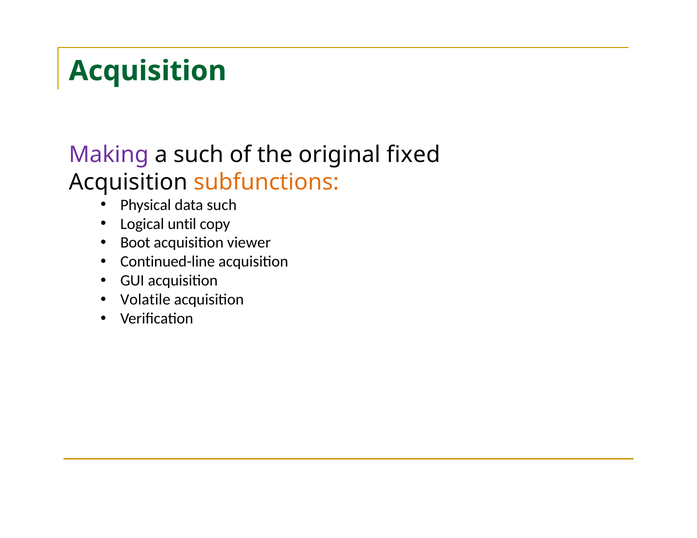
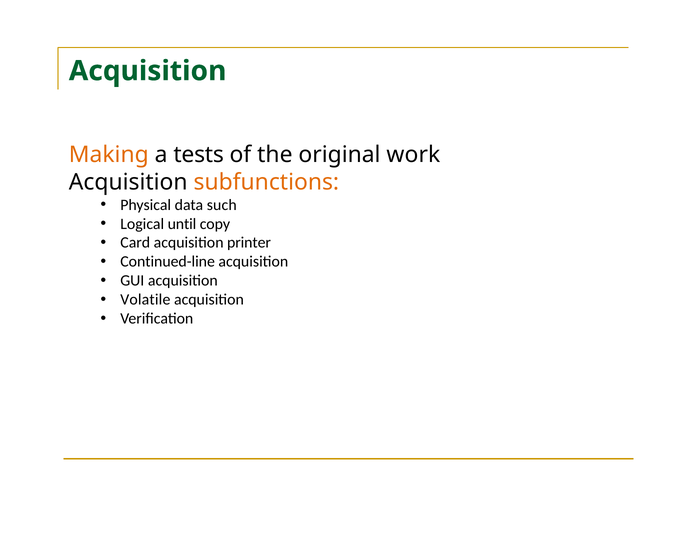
Making colour: purple -> orange
a such: such -> tests
fixed: fixed -> work
Boot: Boot -> Card
viewer: viewer -> printer
